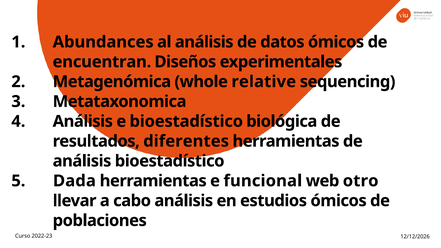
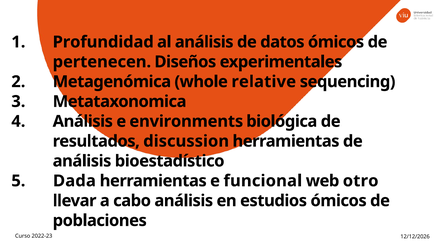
Abundances: Abundances -> Profundidad
encuentran: encuentran -> pertenecen
e bioestadístico: bioestadístico -> environments
diferentes: diferentes -> discussion
